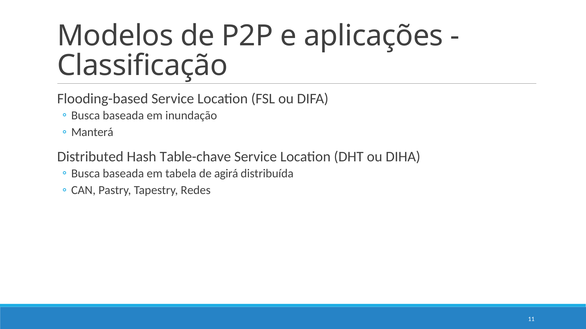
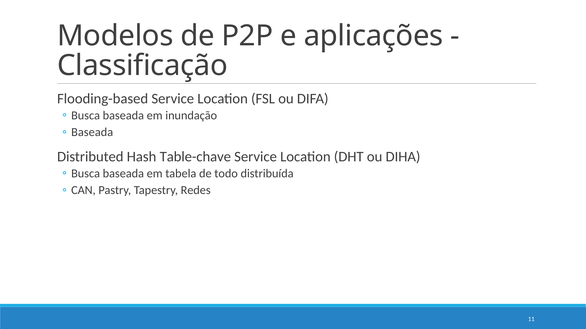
Manterá at (92, 133): Manterá -> Baseada
agirá: agirá -> todo
